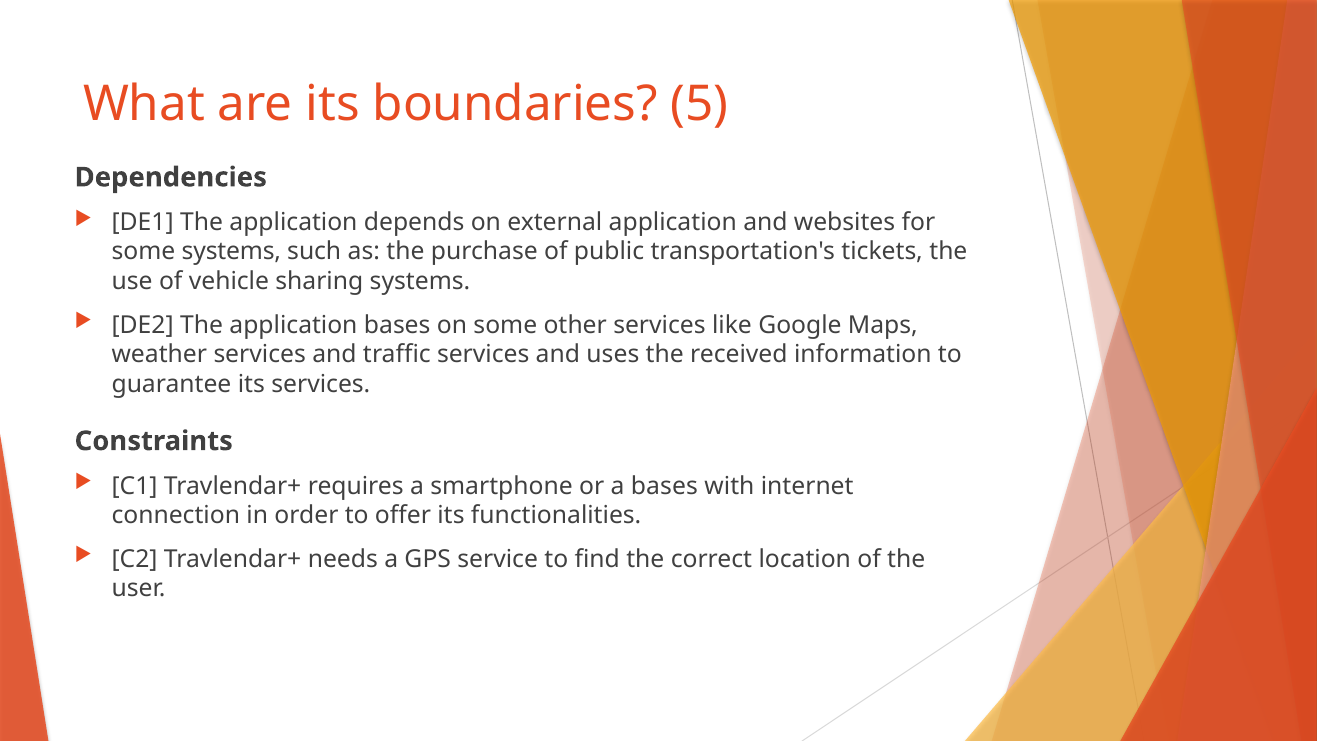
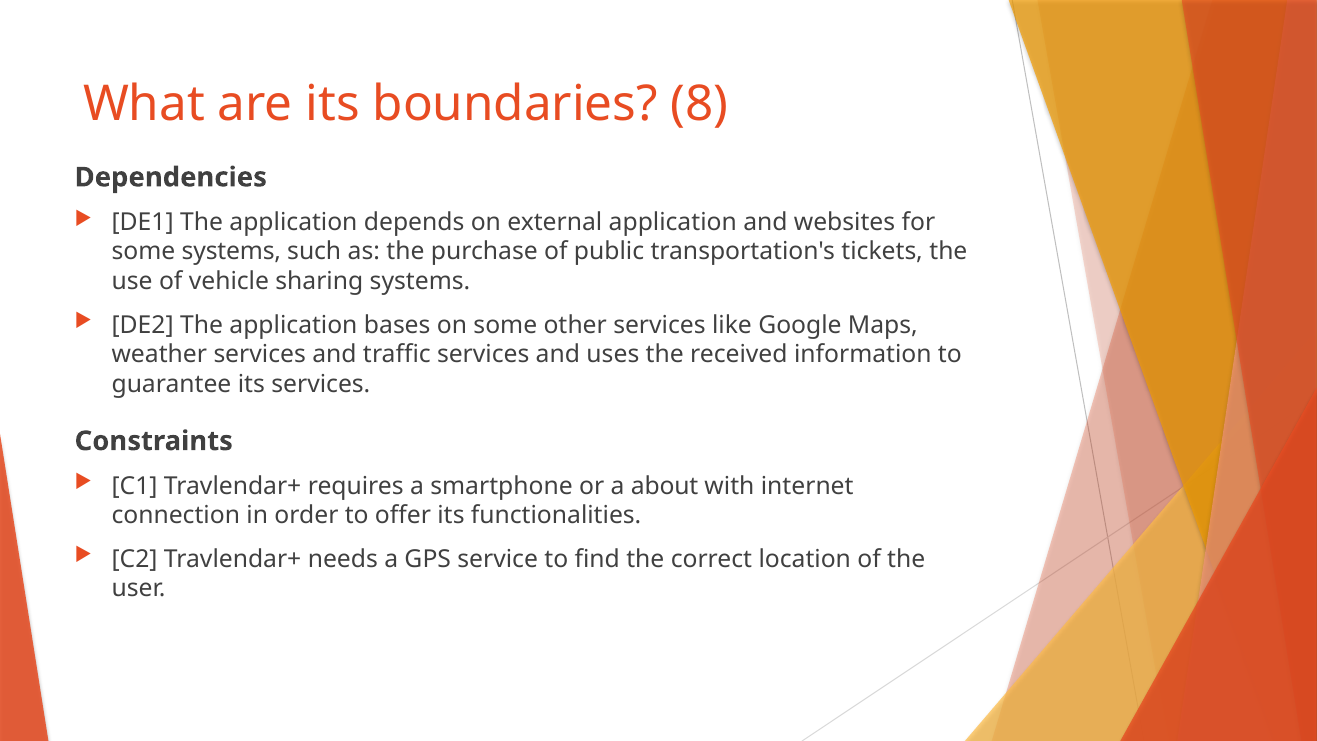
5: 5 -> 8
a bases: bases -> about
